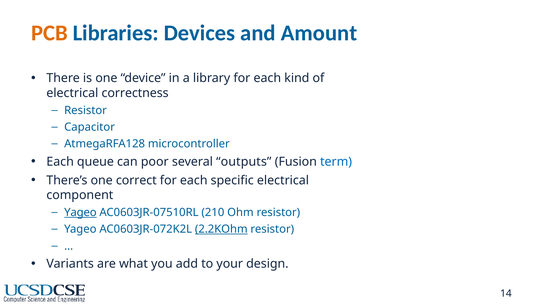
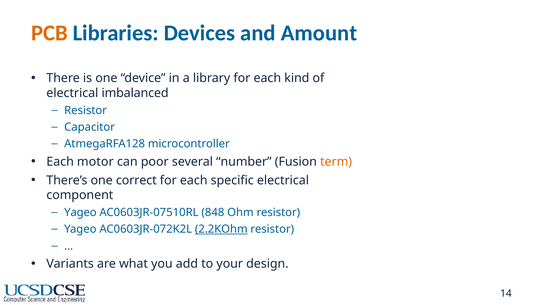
correctness: correctness -> imbalanced
queue: queue -> motor
outputs: outputs -> number
term colour: blue -> orange
Yageo at (80, 212) underline: present -> none
210: 210 -> 848
